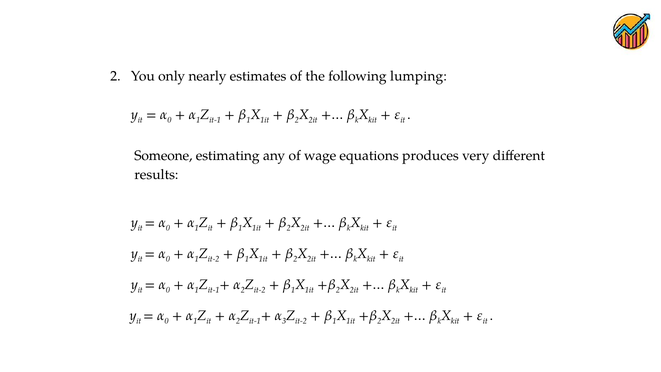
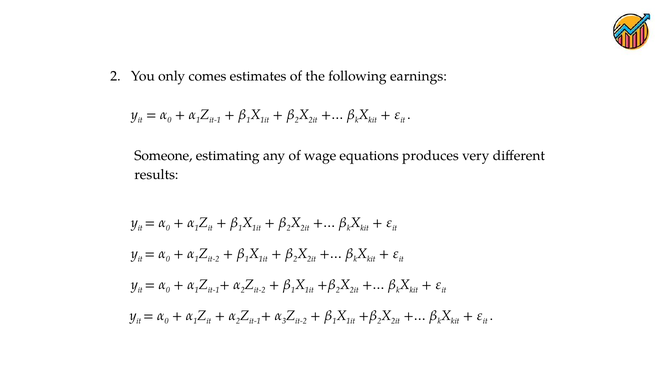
nearly: nearly -> comes
lumping: lumping -> earnings
